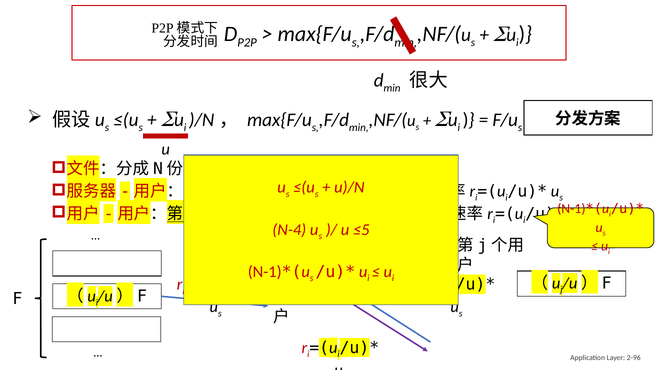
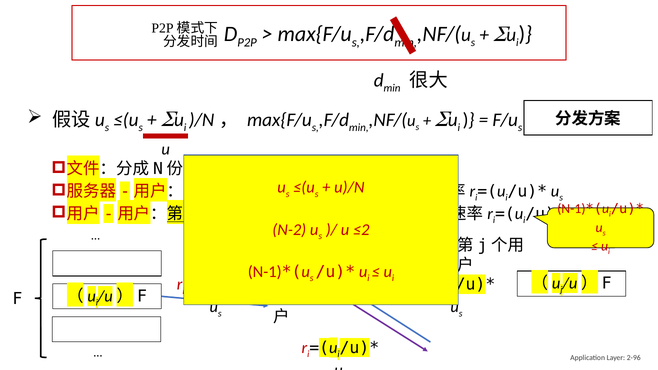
N-4: N-4 -> N-2
≤5: ≤5 -> ≤2
